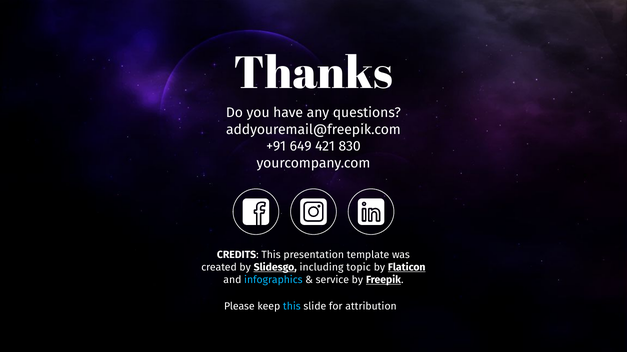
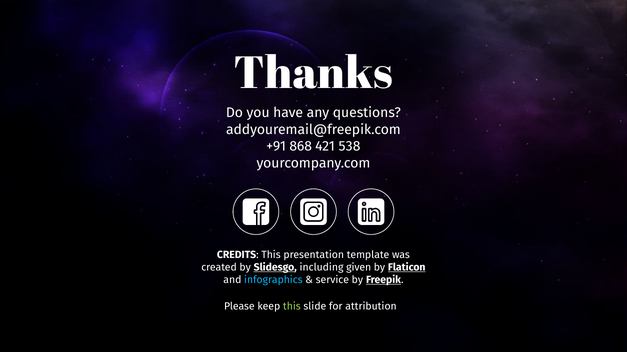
649: 649 -> 868
830: 830 -> 538
topic: topic -> given
this at (292, 307) colour: light blue -> light green
